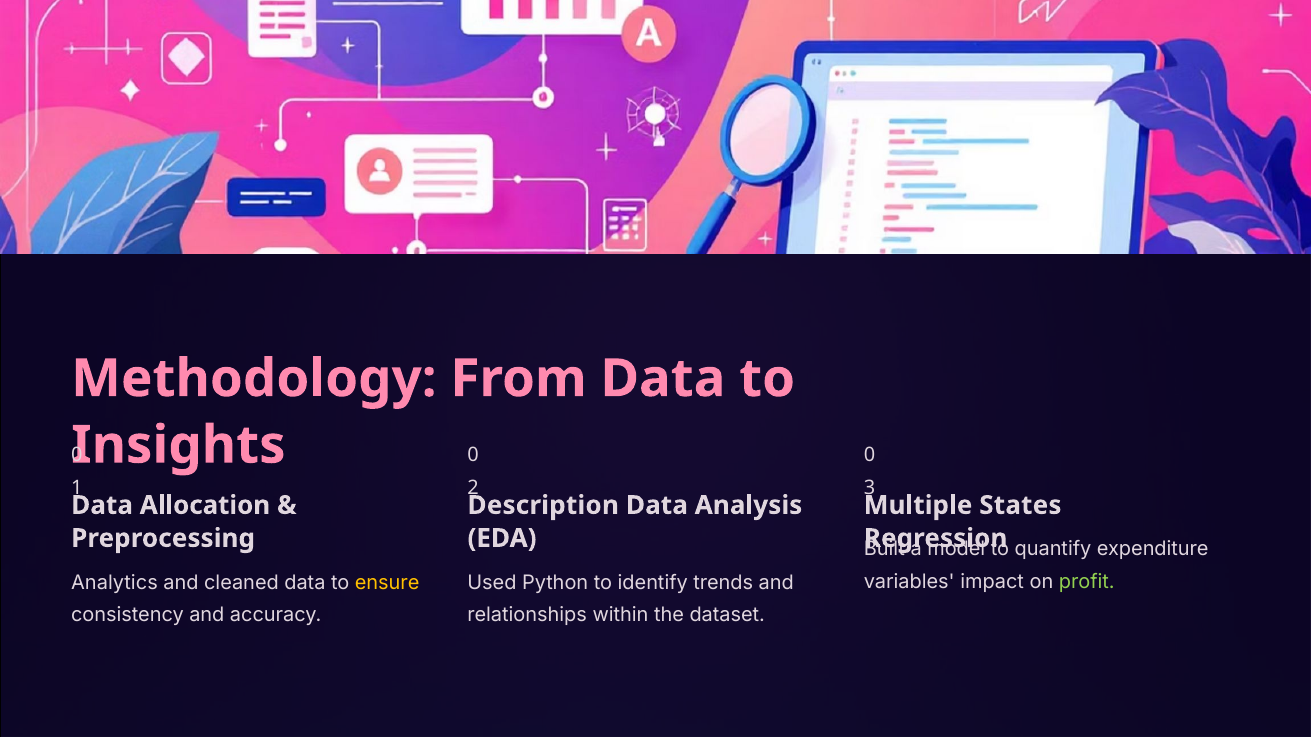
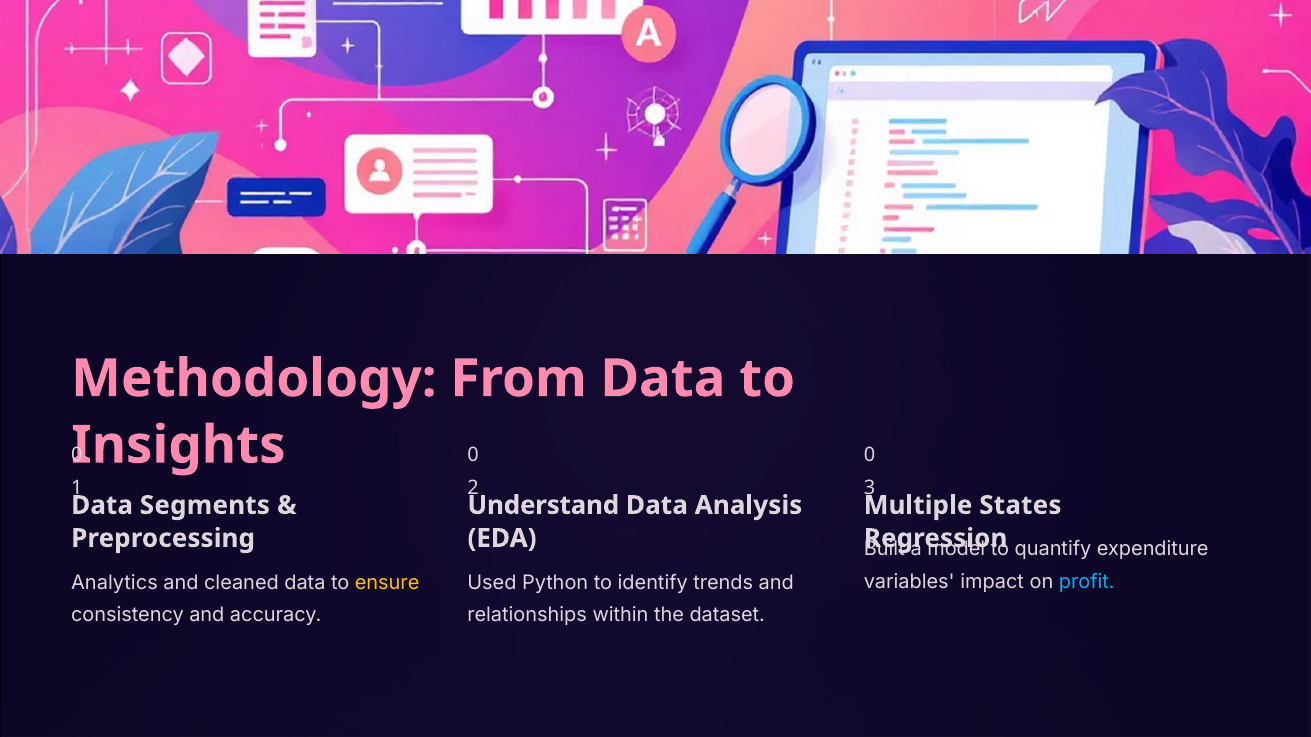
Allocation: Allocation -> Segments
Description: Description -> Understand
profit colour: light green -> light blue
